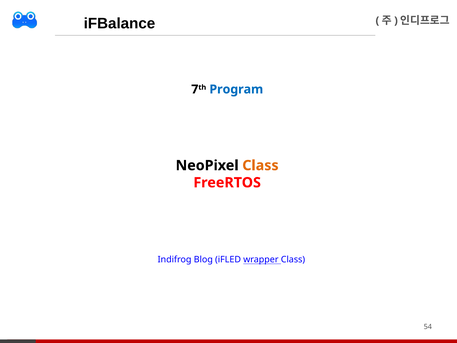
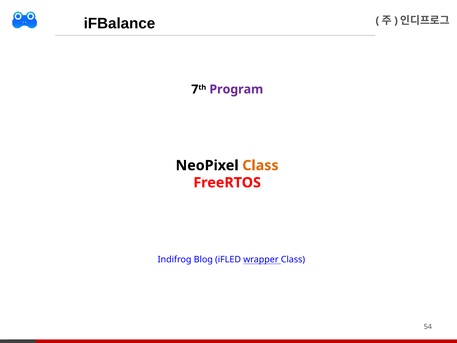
Program colour: blue -> purple
